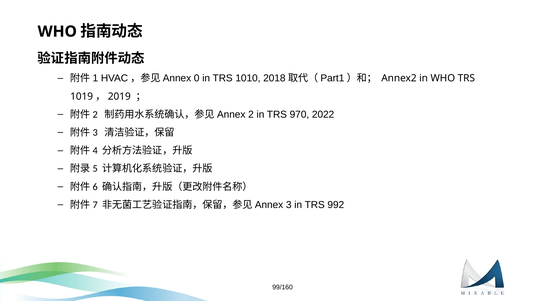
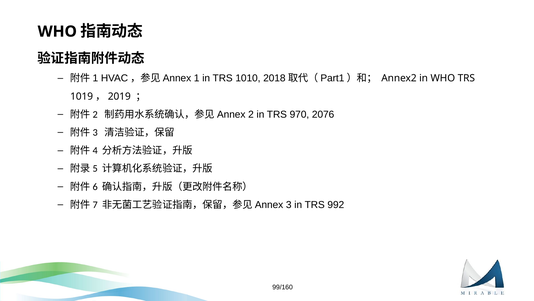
0: 0 -> 1
2022: 2022 -> 2076
